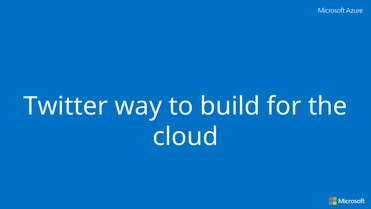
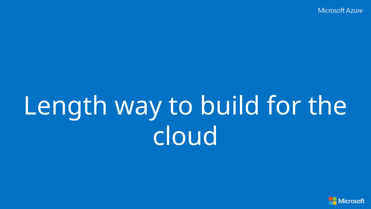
Twitter: Twitter -> Length
